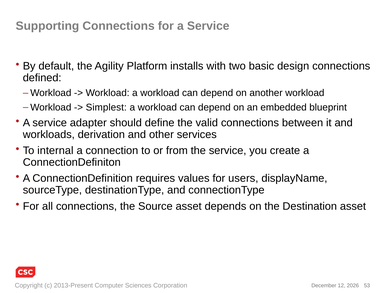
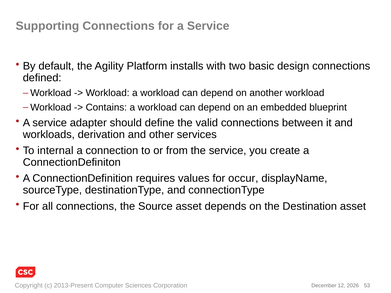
Simplest: Simplest -> Contains
users: users -> occur
